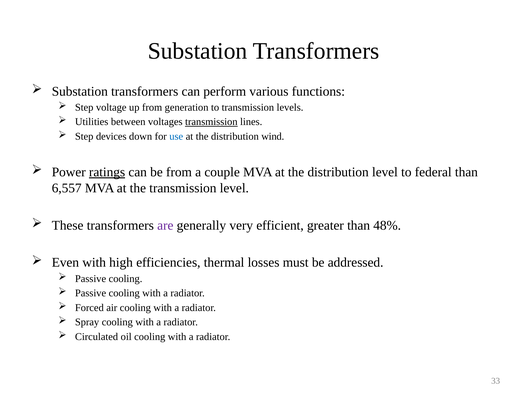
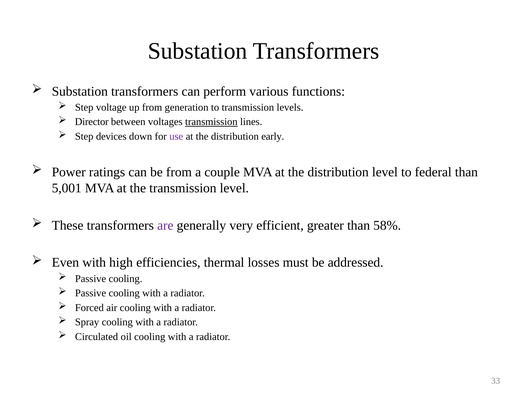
Utilities: Utilities -> Director
use colour: blue -> purple
wind: wind -> early
ratings underline: present -> none
6,557: 6,557 -> 5,001
48%: 48% -> 58%
